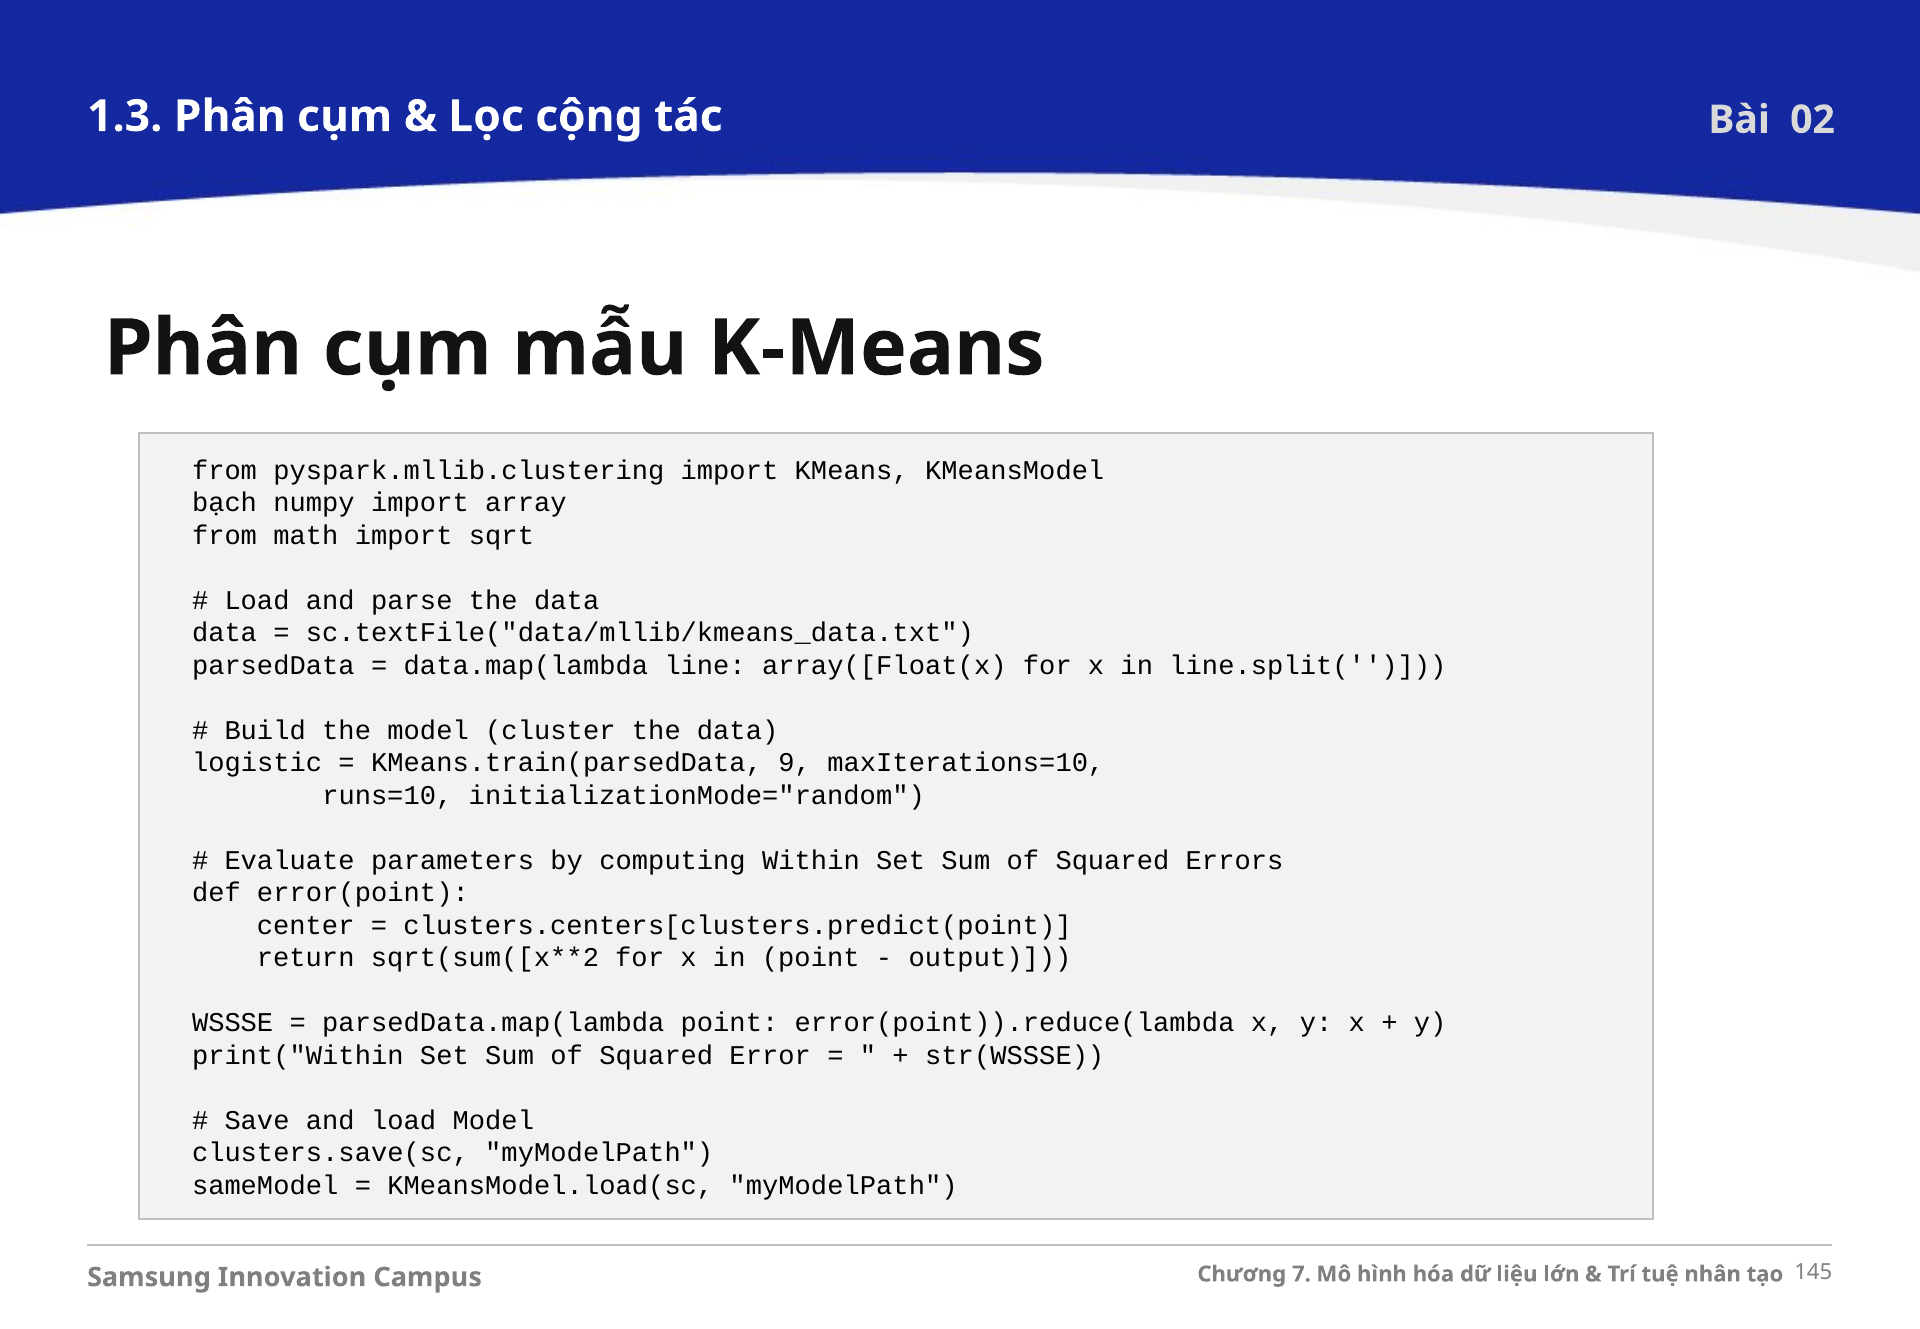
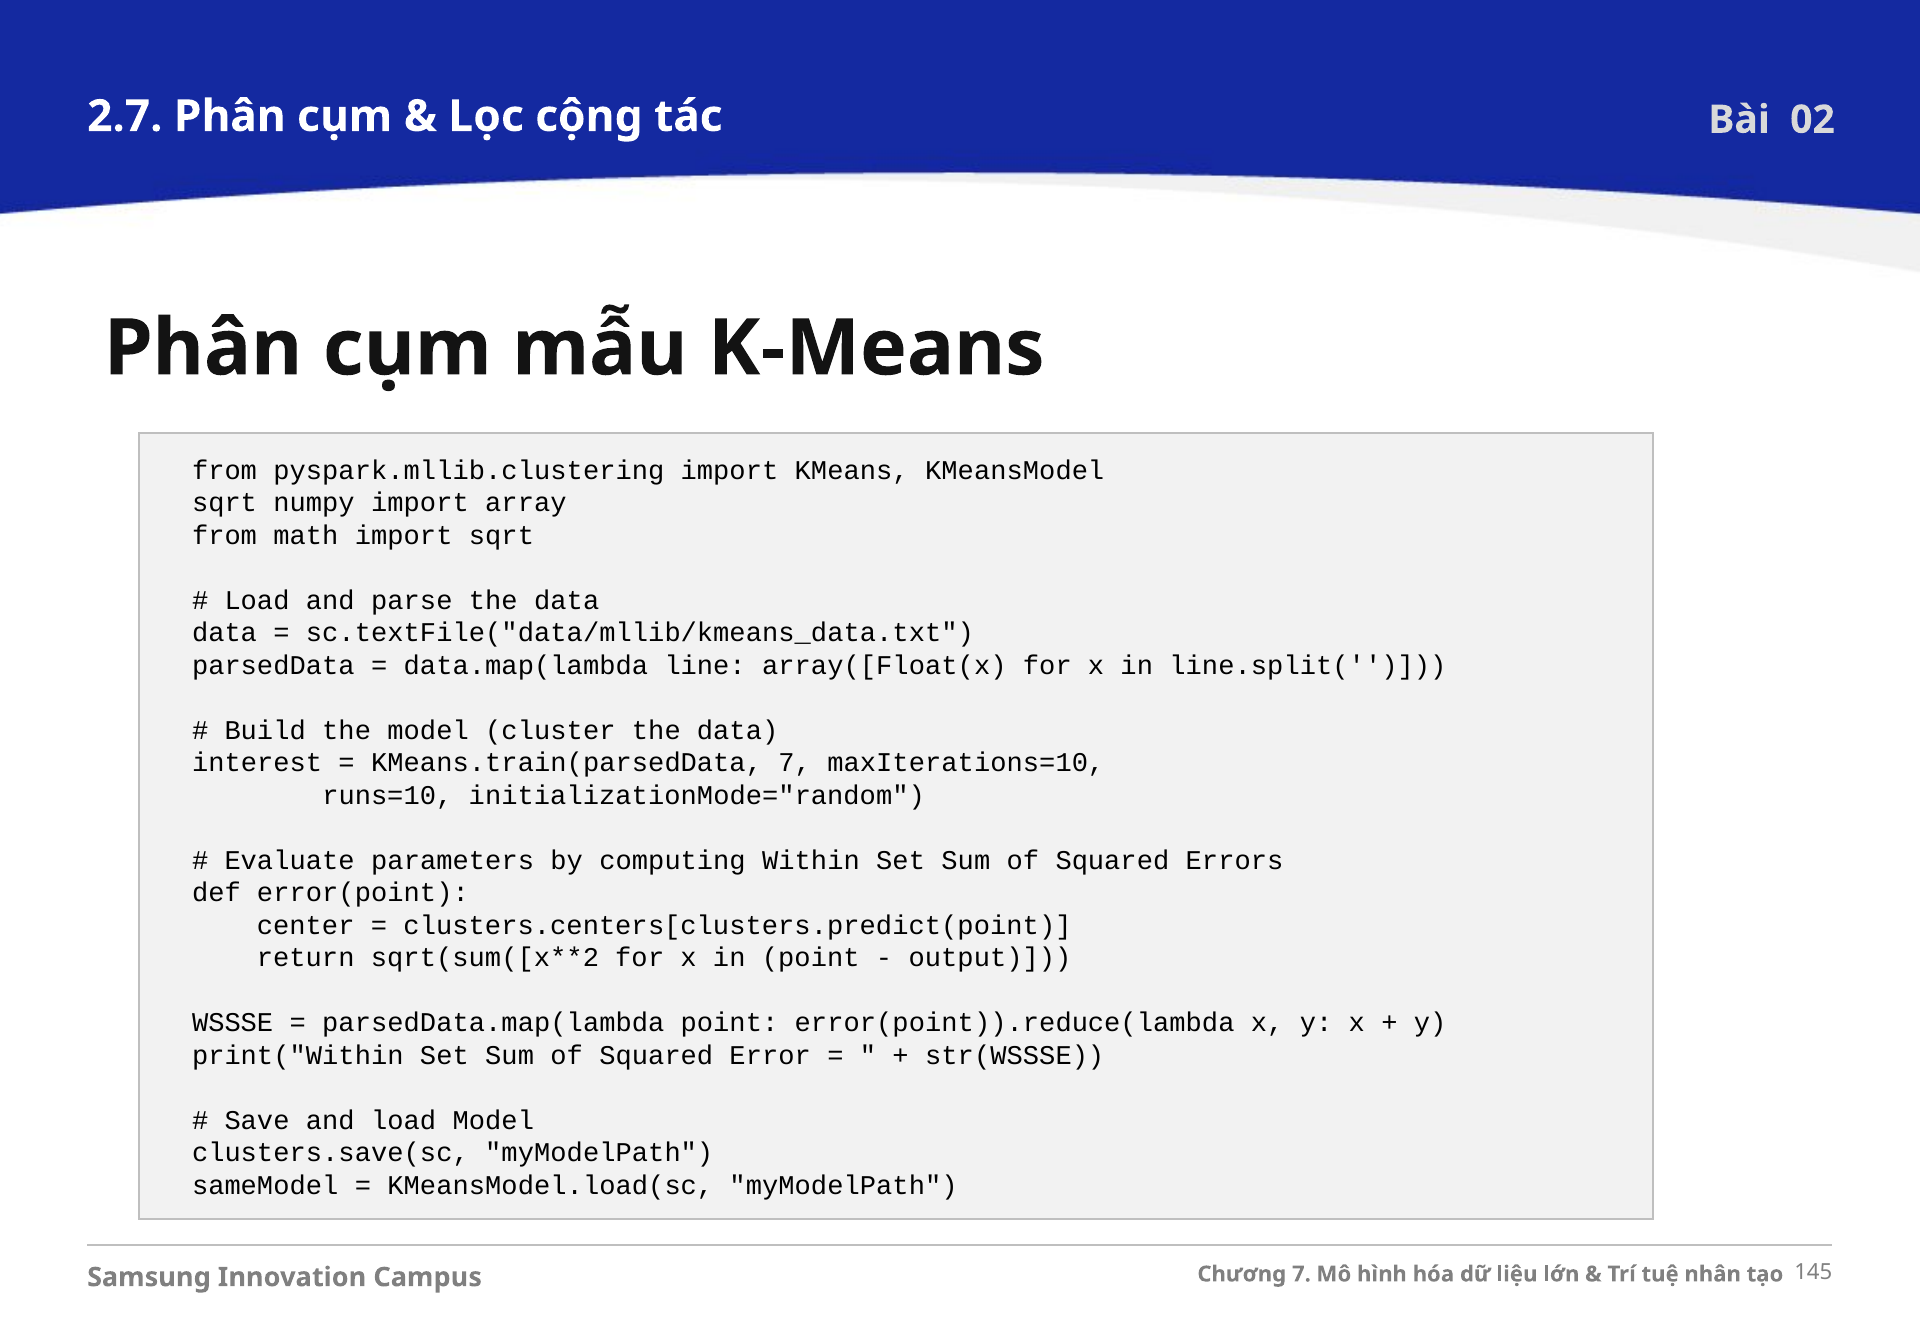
1.3: 1.3 -> 2.7
bạch at (225, 503): bạch -> sqrt
logistic: logistic -> interest
KMeans.train(parsedData 9: 9 -> 7
